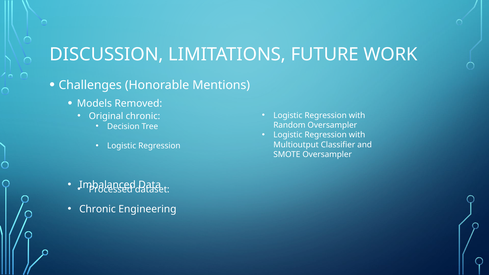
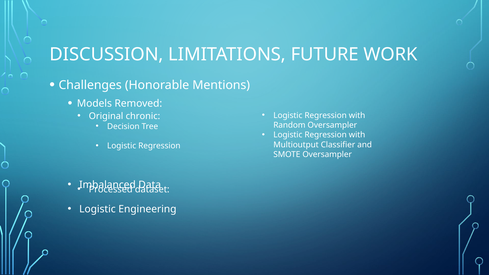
Chronic at (97, 209): Chronic -> Logistic
